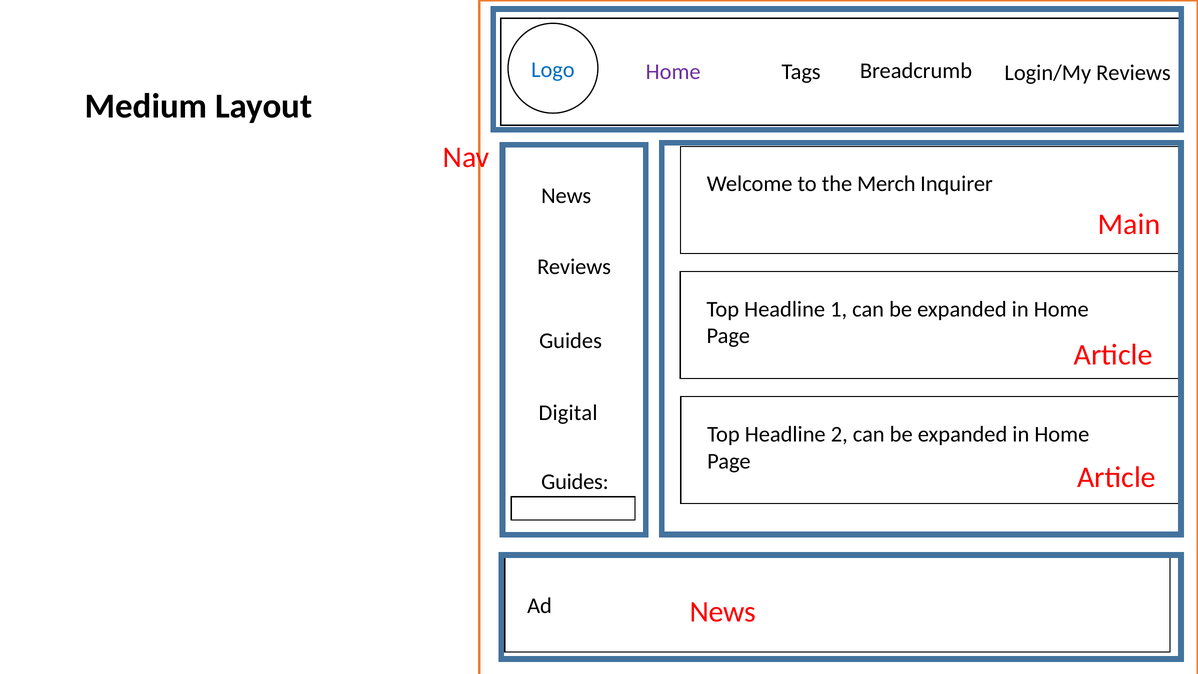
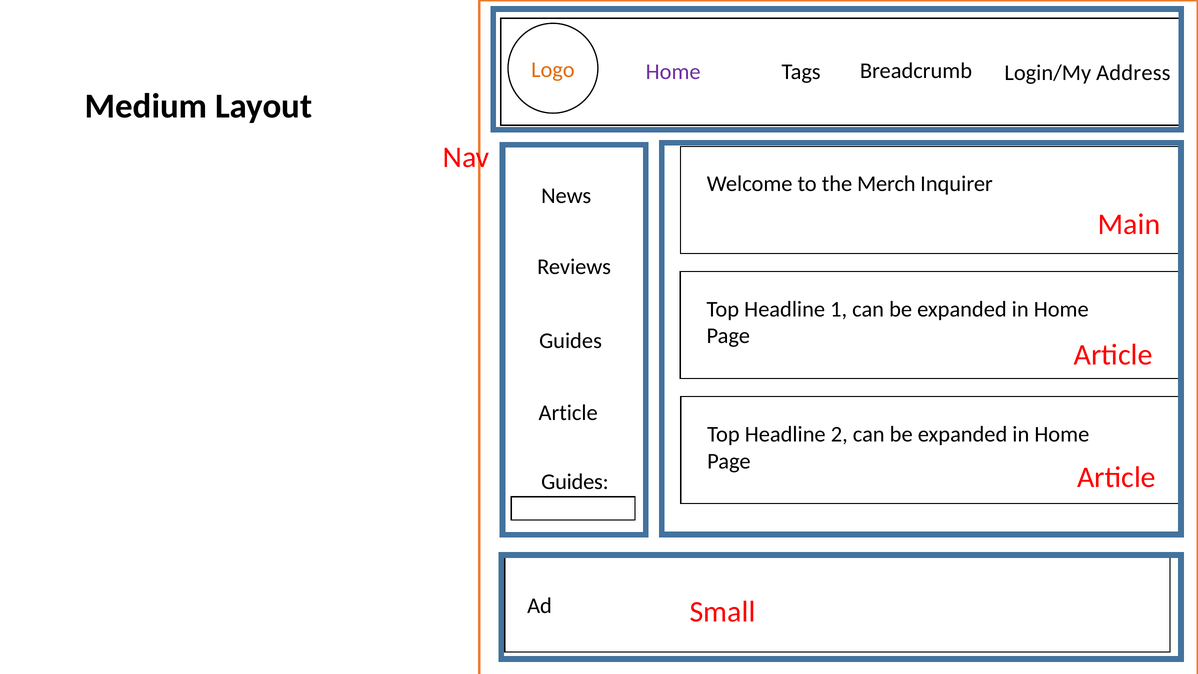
Logo colour: blue -> orange
Login/My Reviews: Reviews -> Address
Digital at (568, 413): Digital -> Article
News at (723, 612): News -> Small
